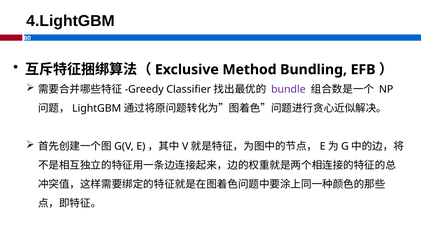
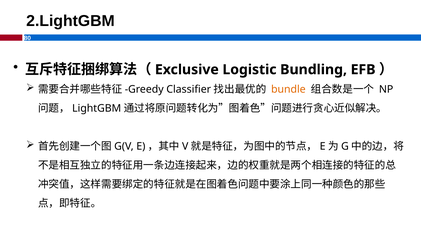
4.LightGBM: 4.LightGBM -> 2.LightGBM
Method: Method -> Logistic
bundle colour: purple -> orange
